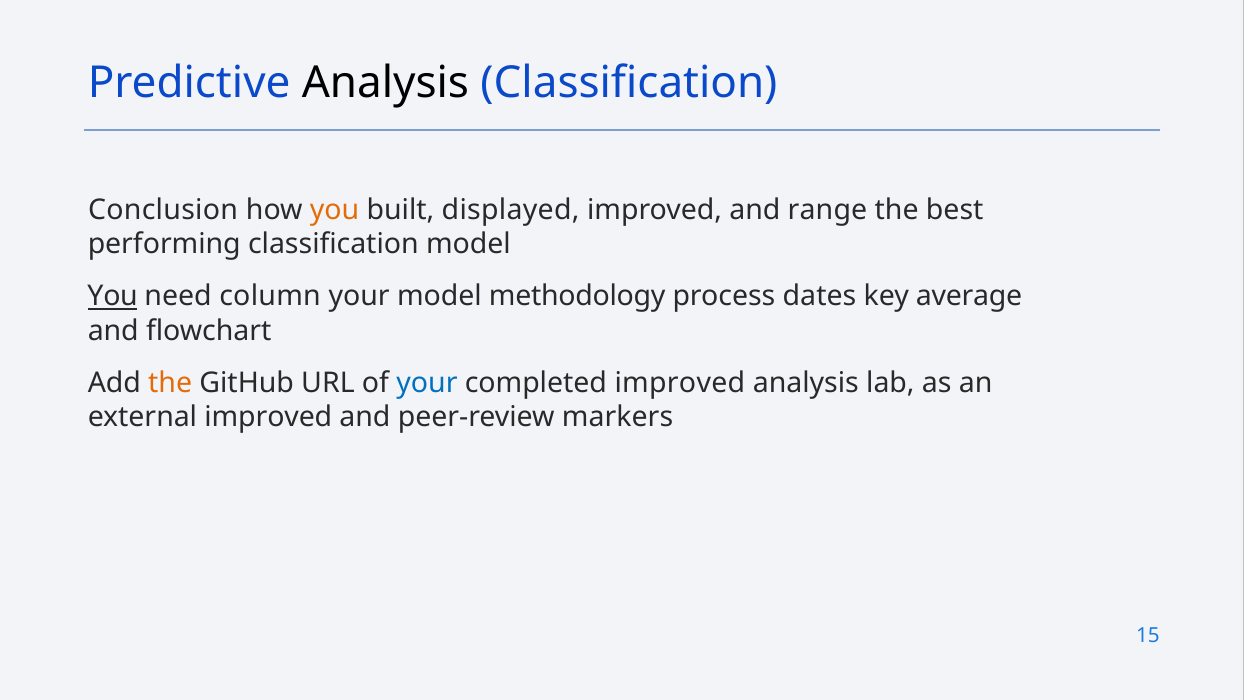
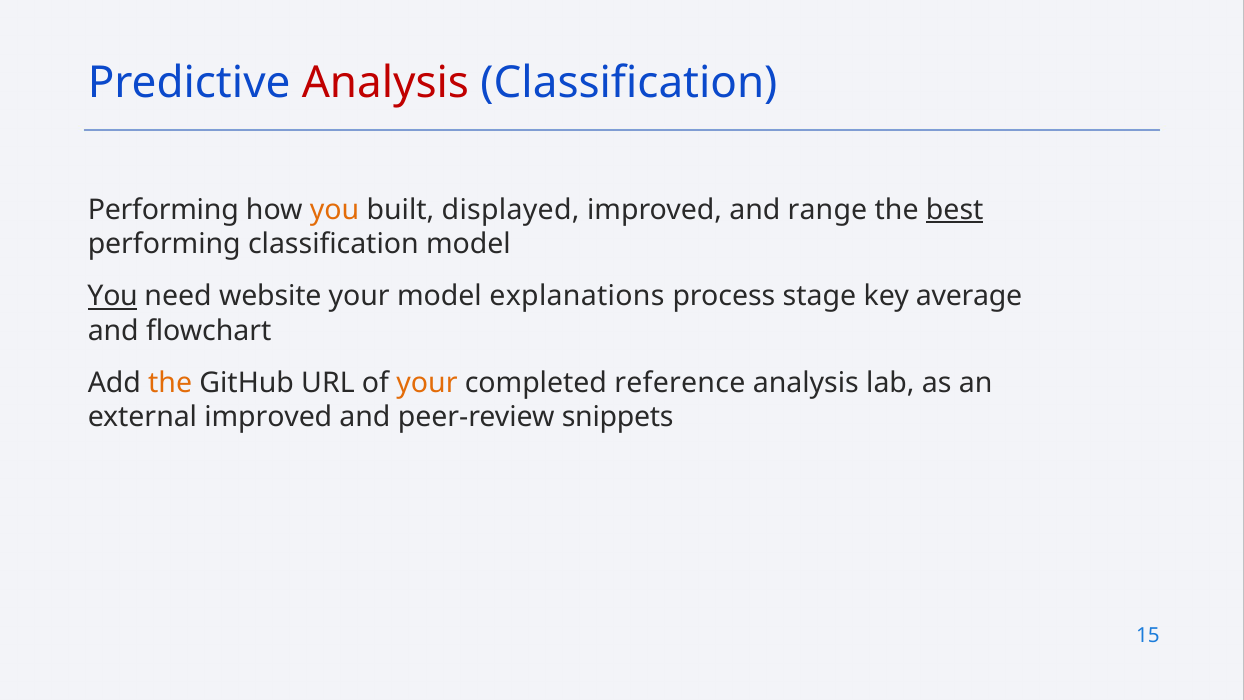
Analysis at (385, 83) colour: black -> red
Conclusion at (163, 210): Conclusion -> Performing
best underline: none -> present
column: column -> website
methodology: methodology -> explanations
dates: dates -> stage
your at (427, 383) colour: blue -> orange
completed improved: improved -> reference
markers: markers -> snippets
